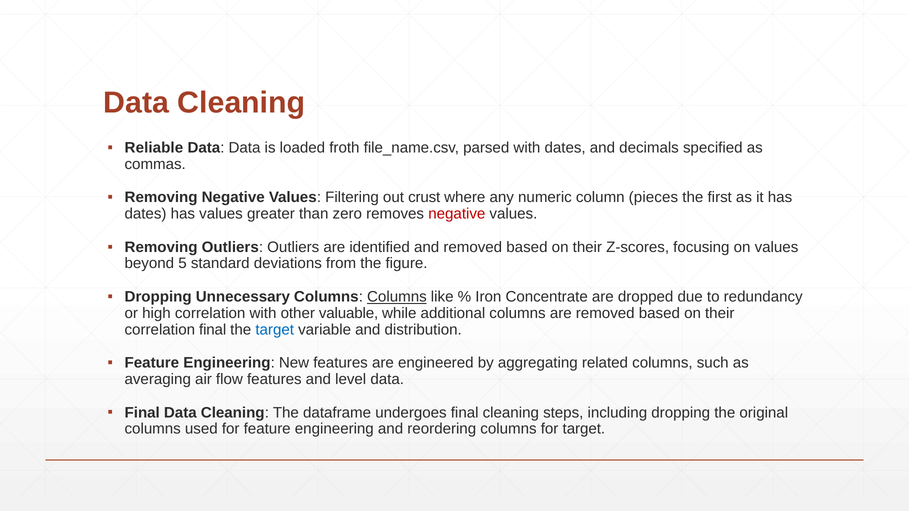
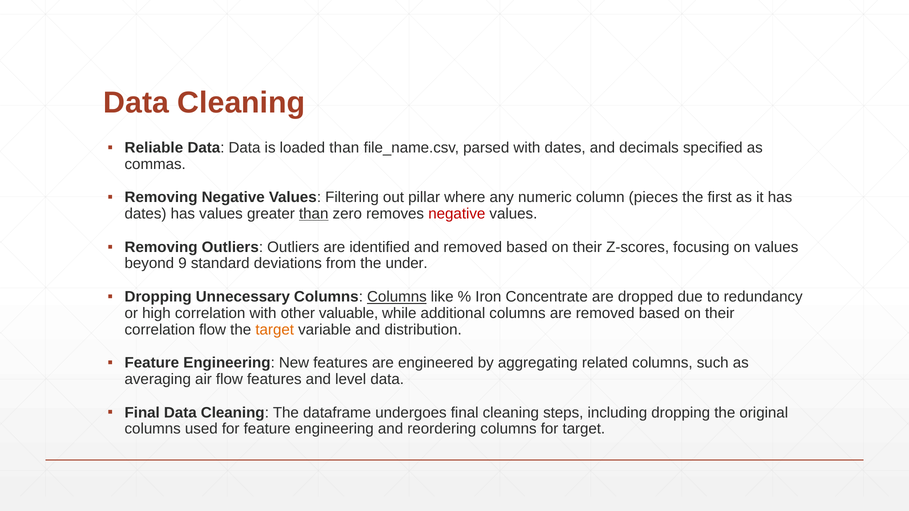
loaded froth: froth -> than
crust: crust -> pillar
than at (314, 214) underline: none -> present
5: 5 -> 9
figure: figure -> under
correlation final: final -> flow
target at (275, 330) colour: blue -> orange
